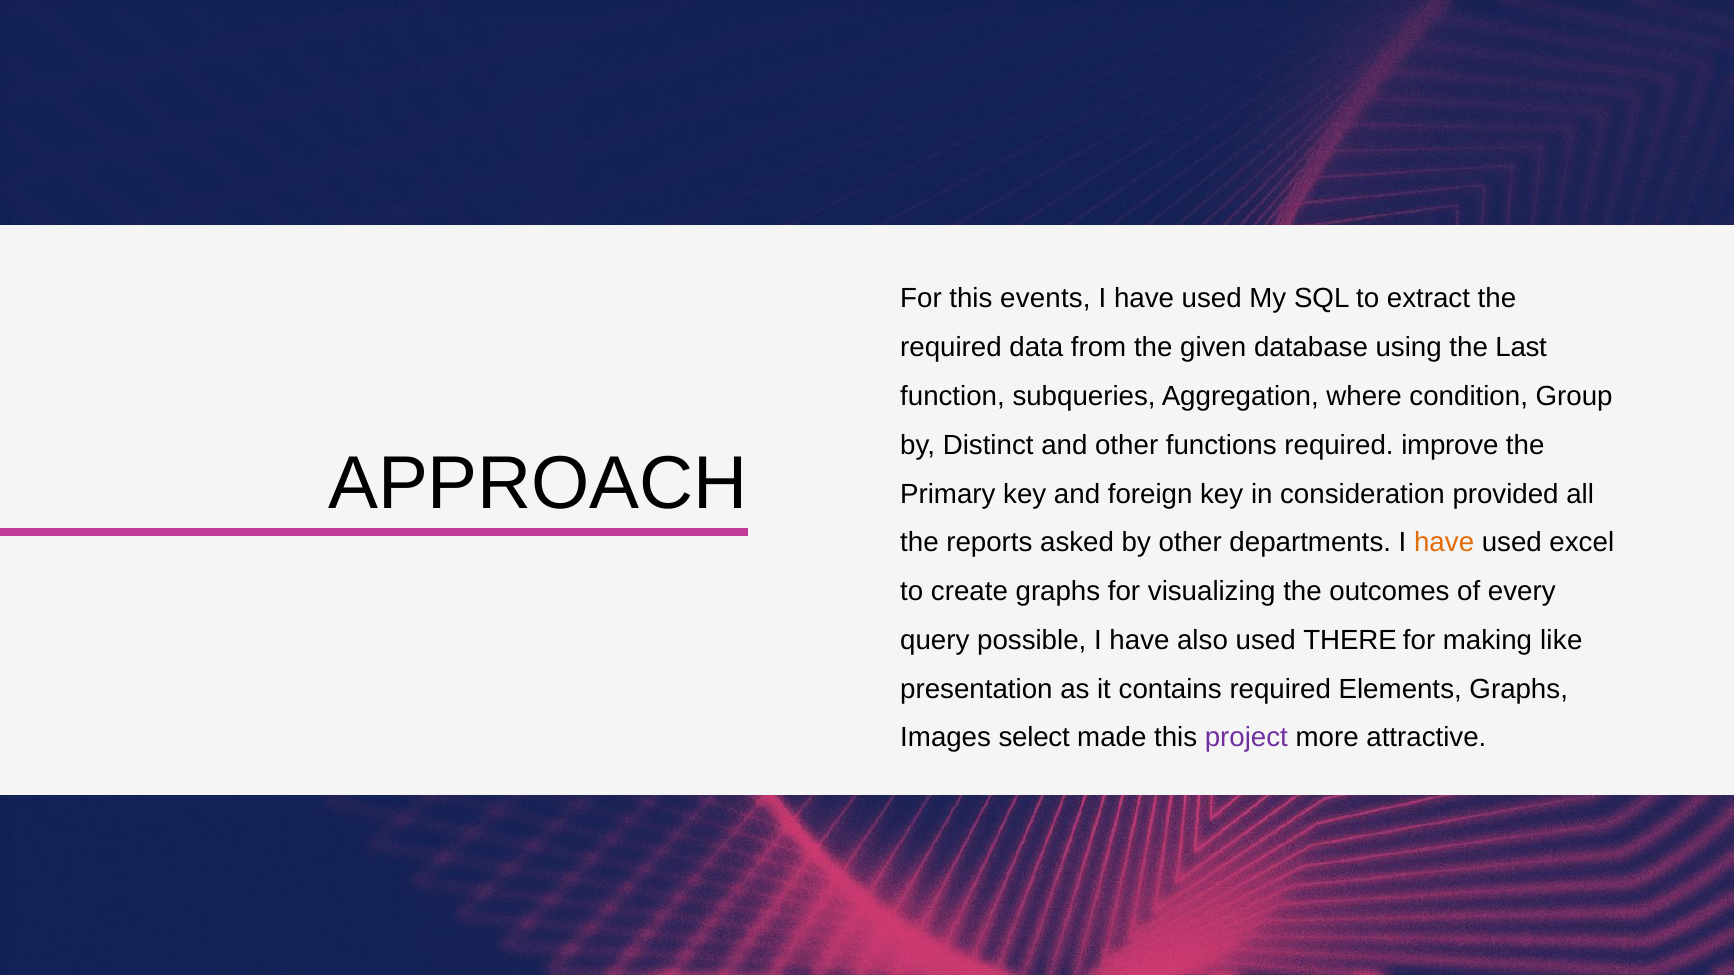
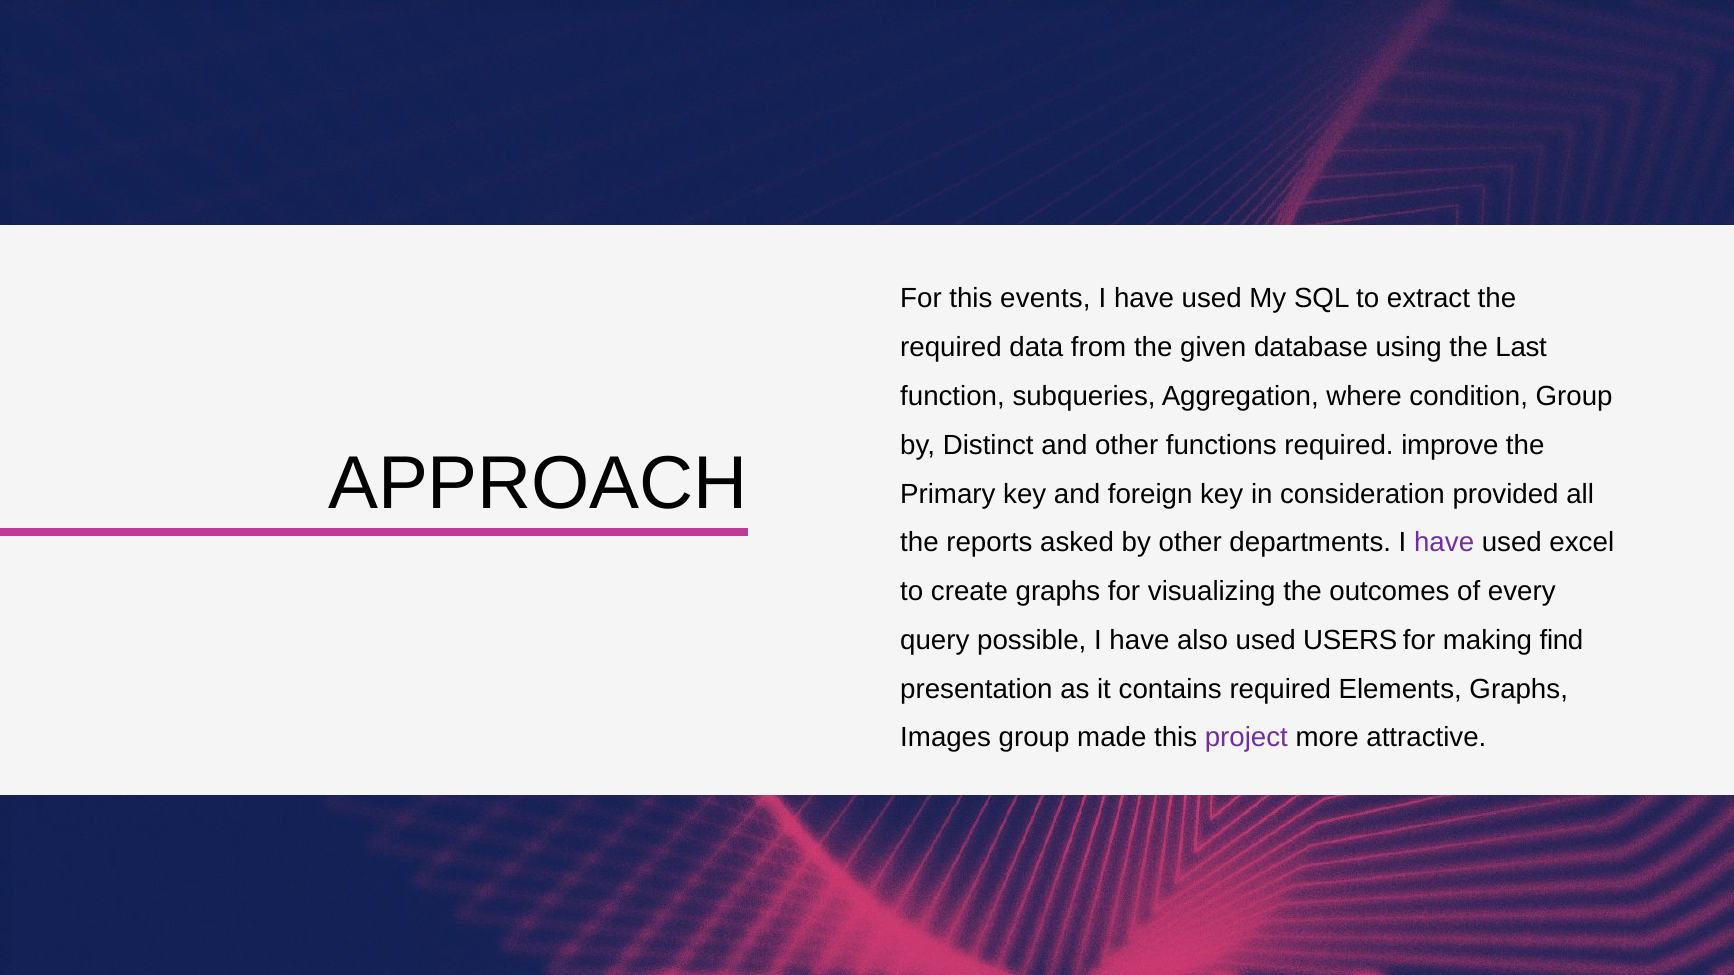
have at (1444, 543) colour: orange -> purple
THERE: THERE -> USERS
like: like -> find
Images select: select -> group
